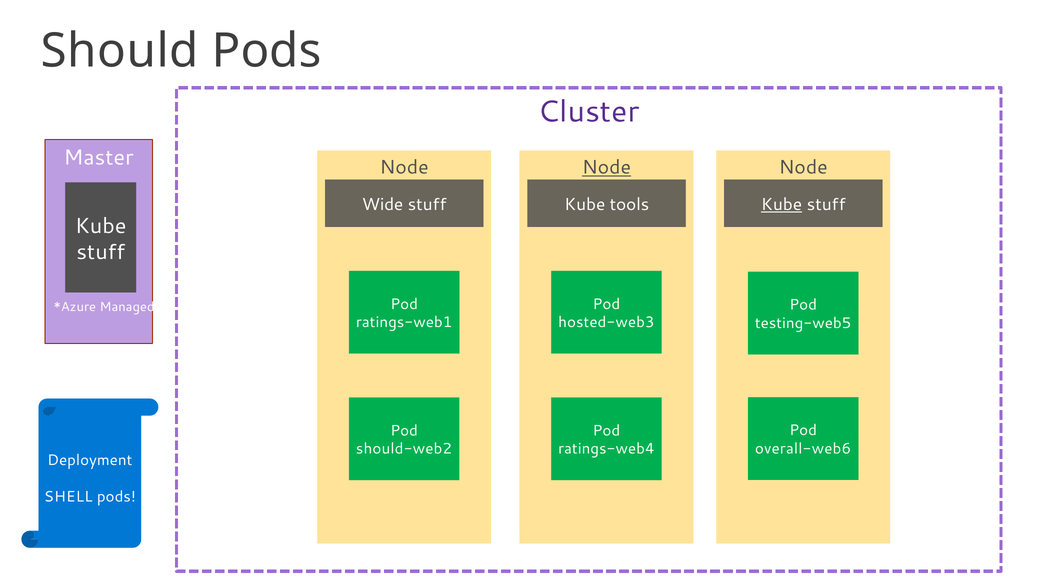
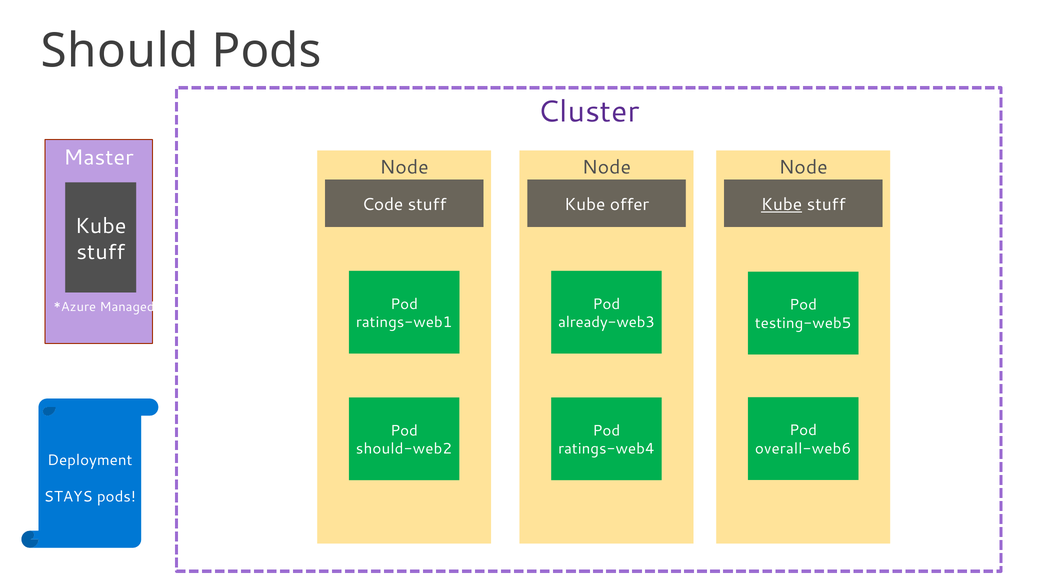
Node at (606, 167) underline: present -> none
Wide: Wide -> Code
tools: tools -> offer
hosted-web3: hosted-web3 -> already-web3
SHELL: SHELL -> STAYS
